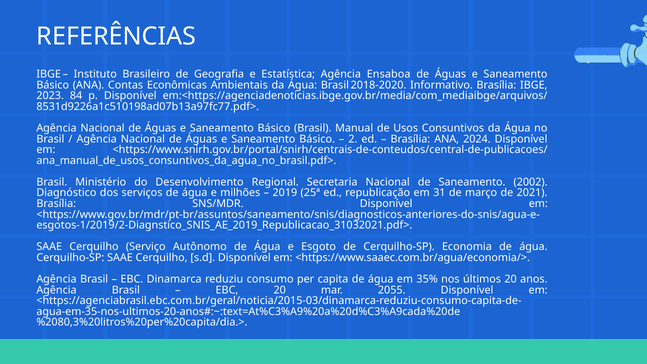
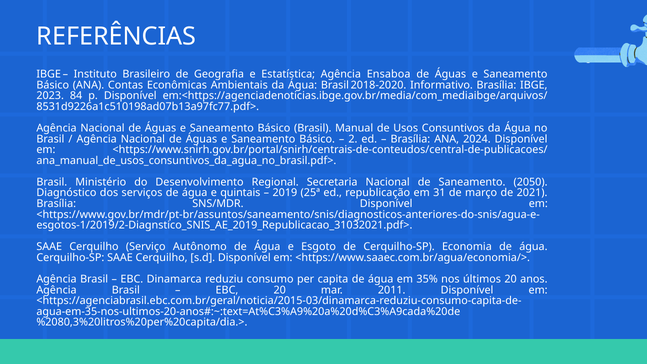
2002: 2002 -> 2050
milhões: milhões -> quintais
2055: 2055 -> 2011
